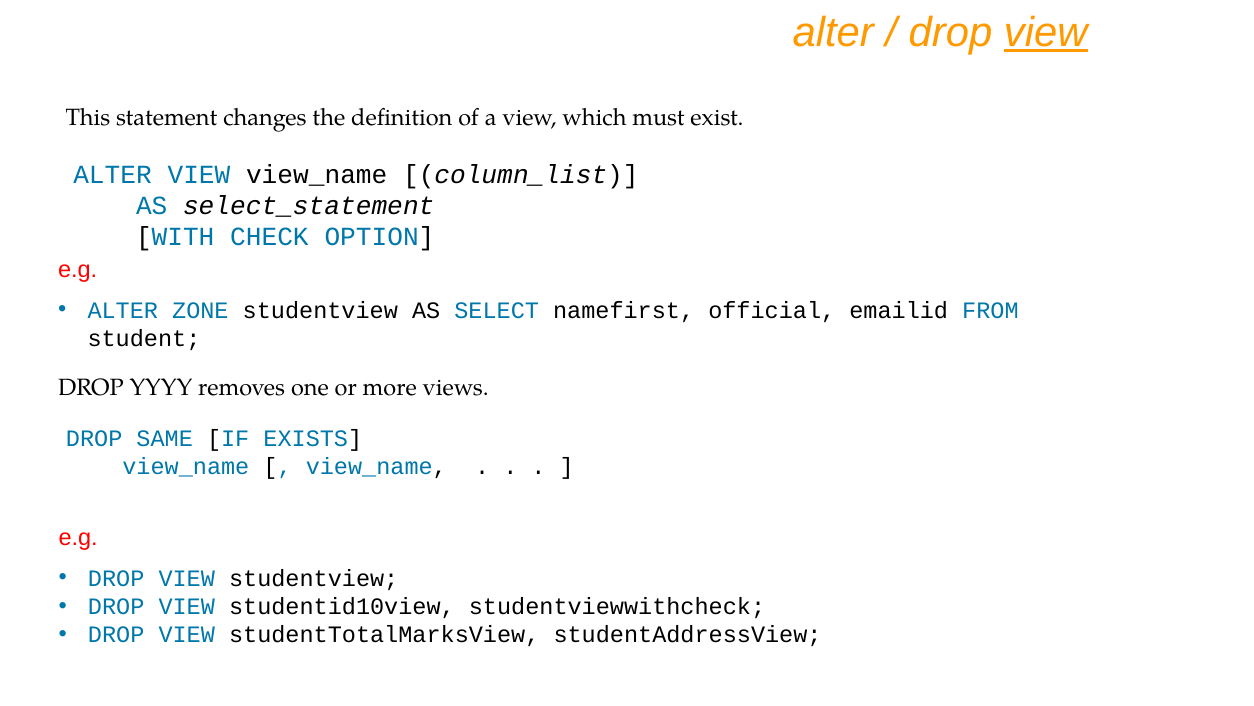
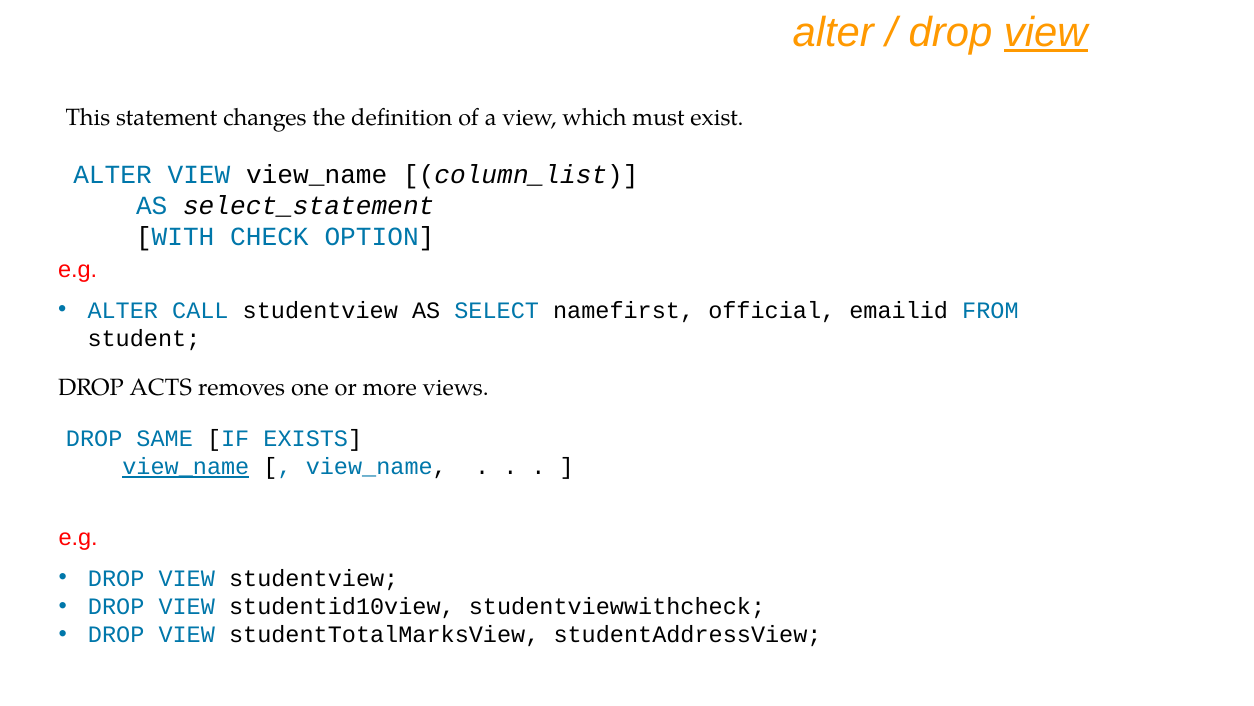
ZONE: ZONE -> CALL
YYYY: YYYY -> ACTS
view_name at (186, 467) underline: none -> present
